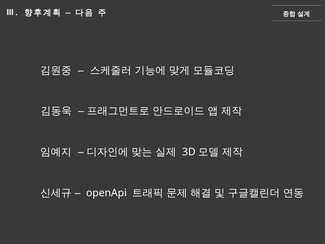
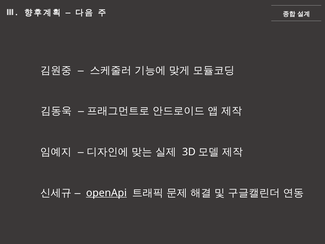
openApi underline: none -> present
